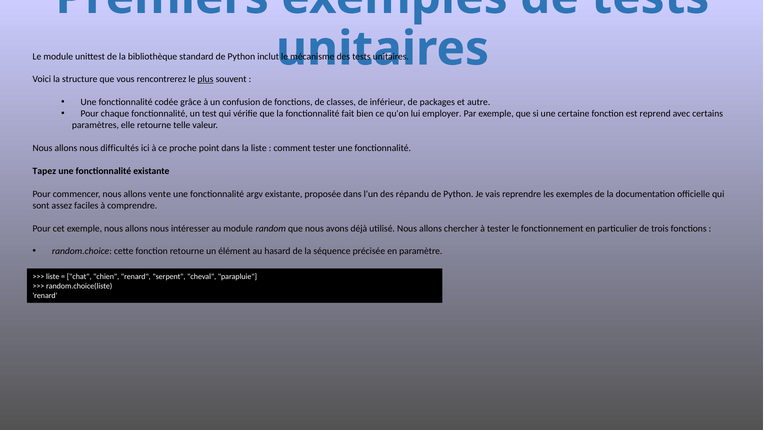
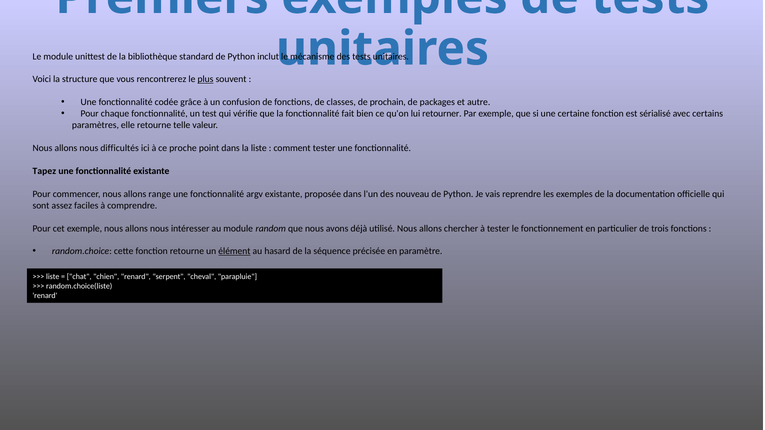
inférieur: inférieur -> prochain
employer: employer -> retourner
reprend: reprend -> sérialisé
vente: vente -> range
répandu: répandu -> nouveau
élément underline: none -> present
